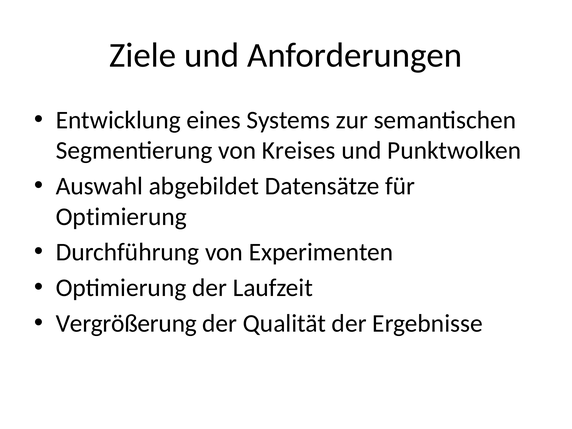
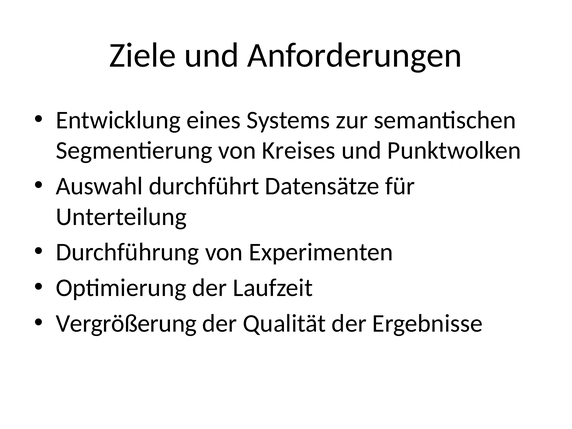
abgebildet: abgebildet -> durchführt
Optimierung at (121, 217): Optimierung -> Unterteilung
